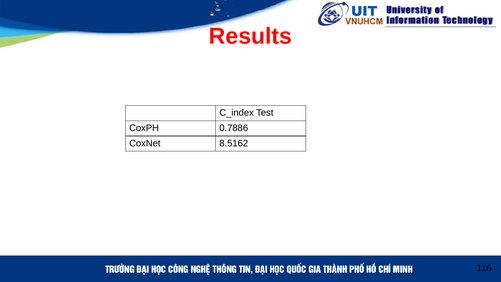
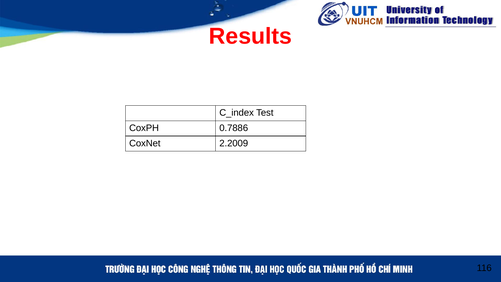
8.5162: 8.5162 -> 2.2009
